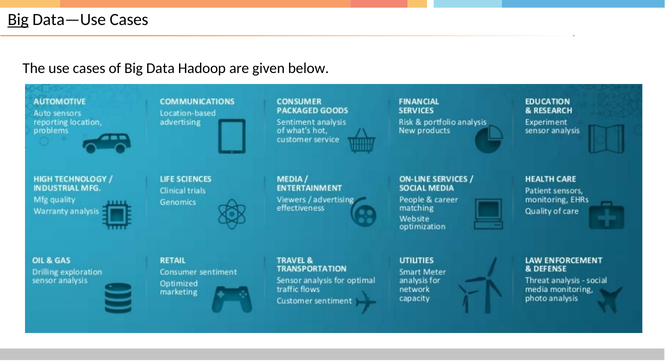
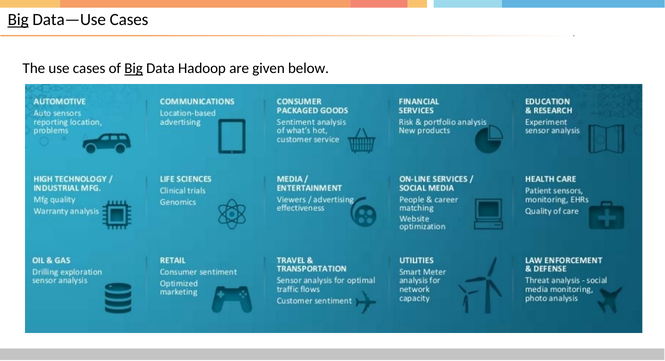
Big at (134, 69) underline: none -> present
